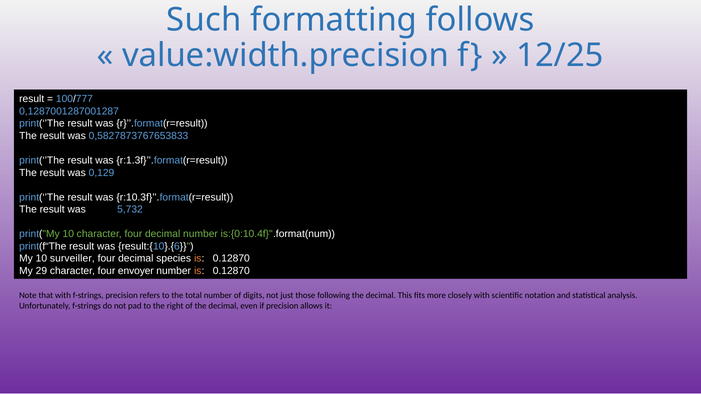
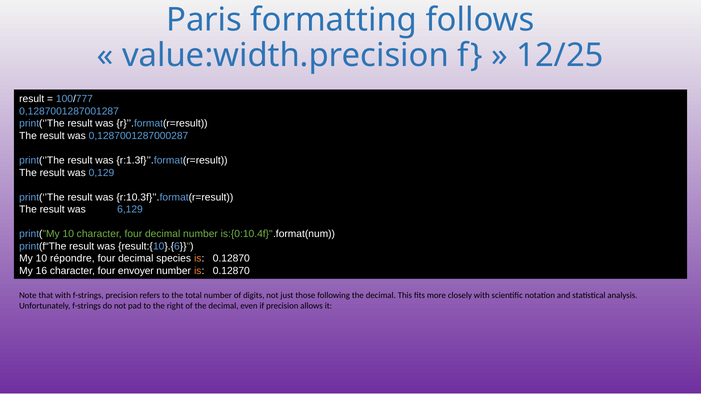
Such: Such -> Paris
0,5827873767653833: 0,5827873767653833 -> 0,1287001287000287
5,732: 5,732 -> 6,129
surveiller: surveiller -> répondre
29: 29 -> 16
